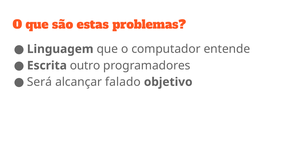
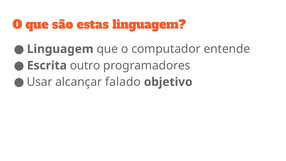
estas problemas: problemas -> linguagem
Será: Será -> Usar
